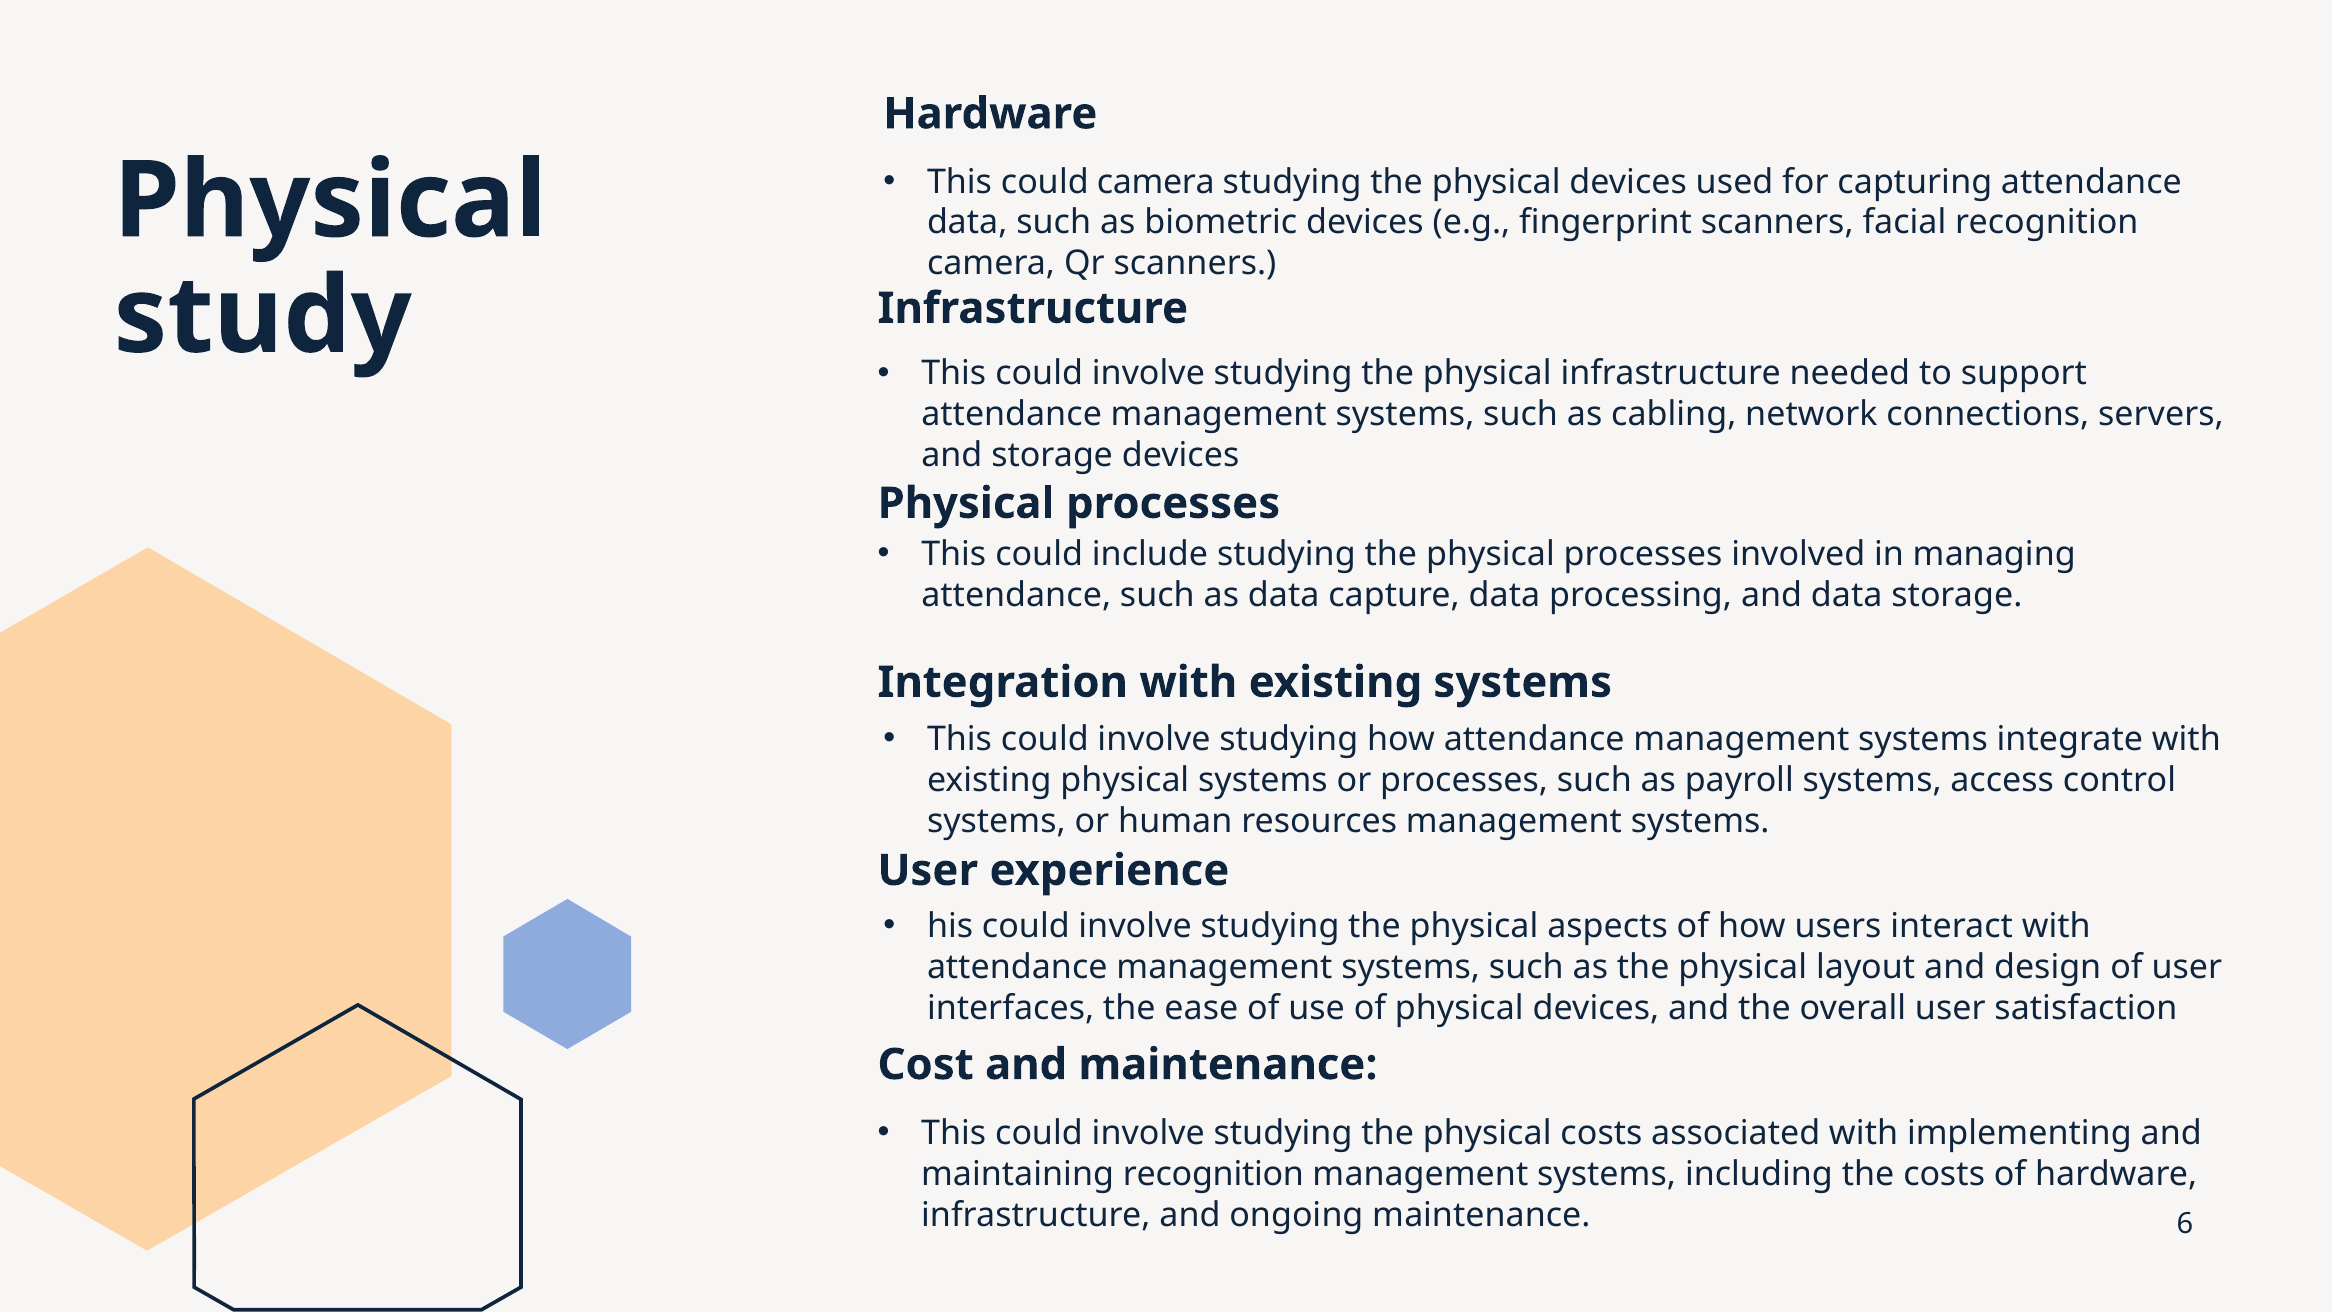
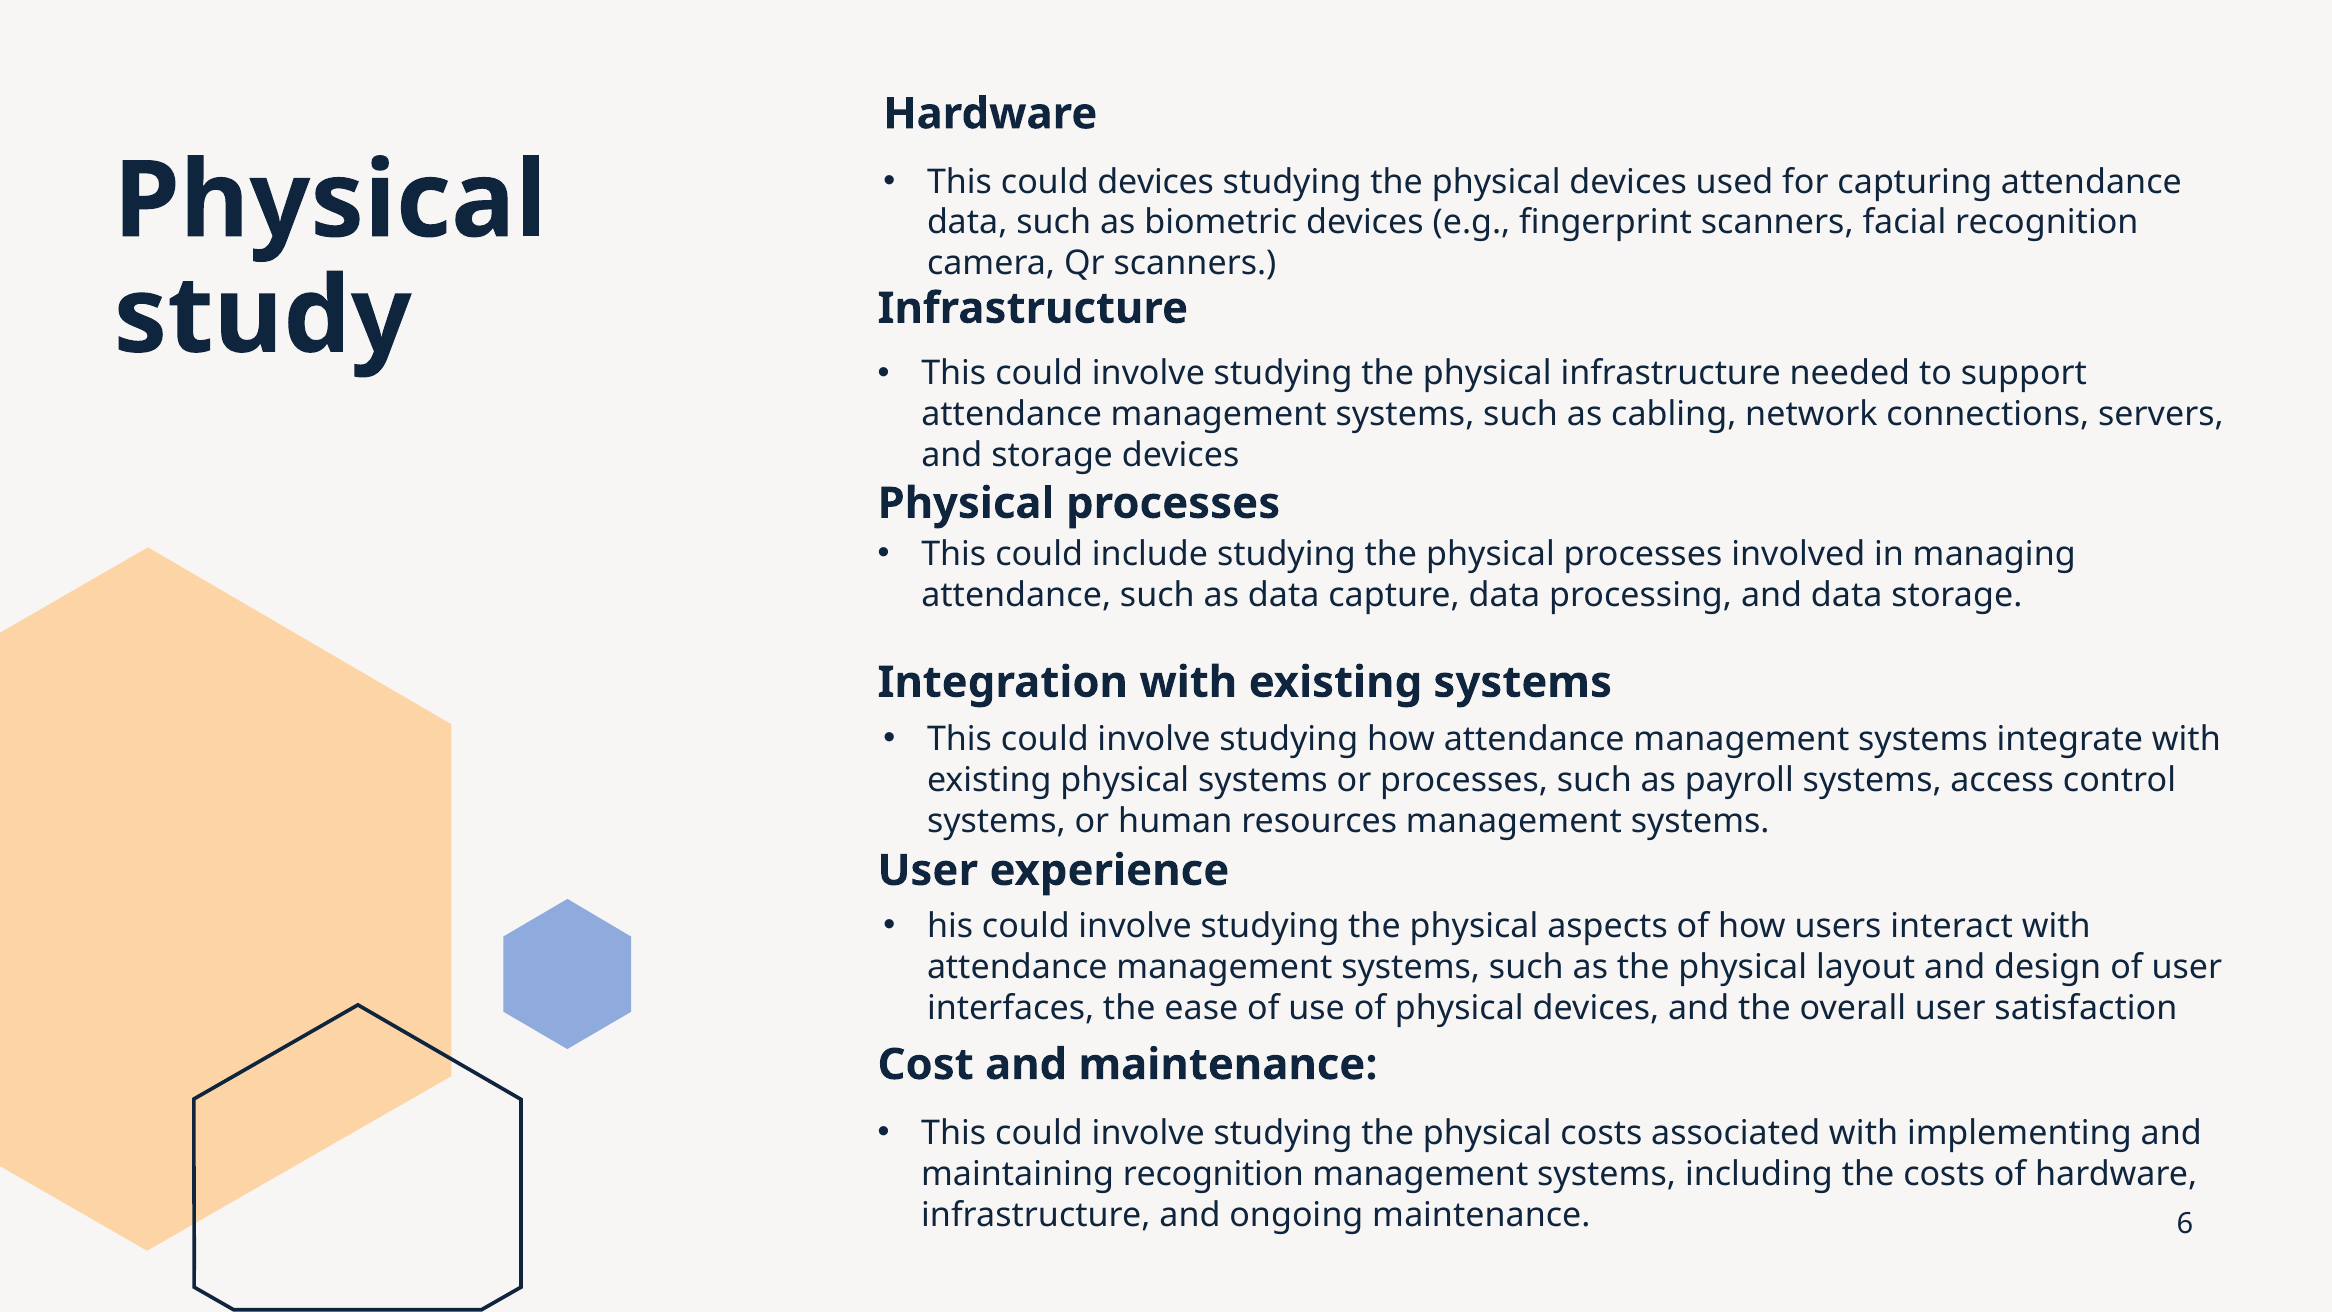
could camera: camera -> devices
